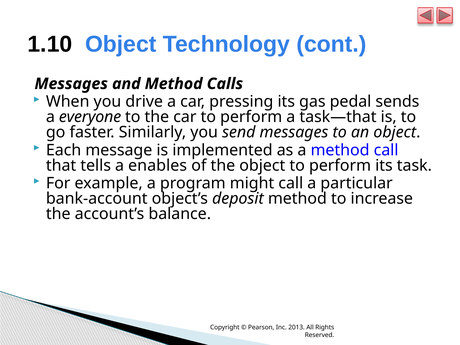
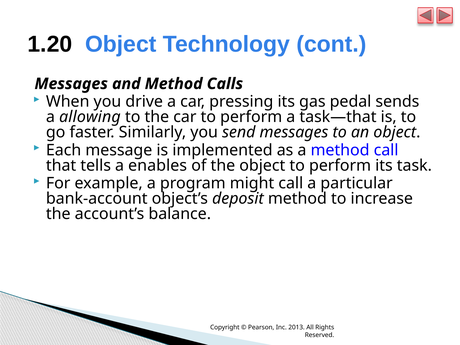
1.10: 1.10 -> 1.20
everyone: everyone -> allowing
